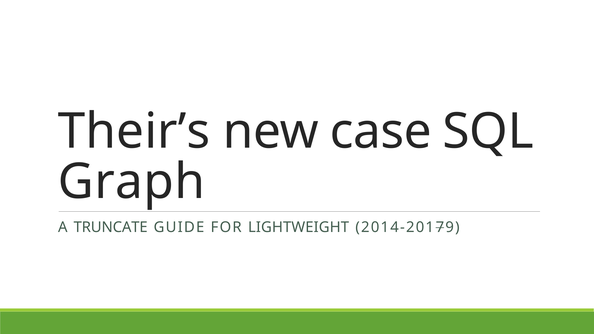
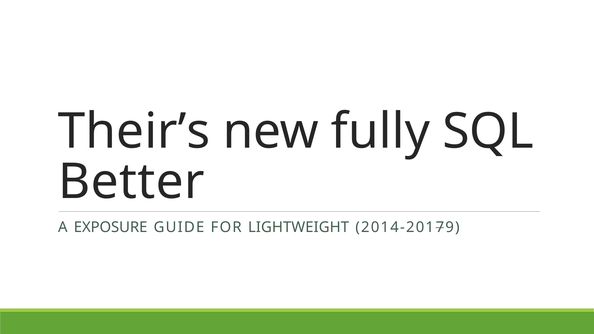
case: case -> fully
Graph: Graph -> Better
TRUNCATE: TRUNCATE -> EXPOSURE
